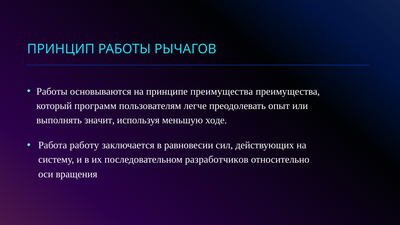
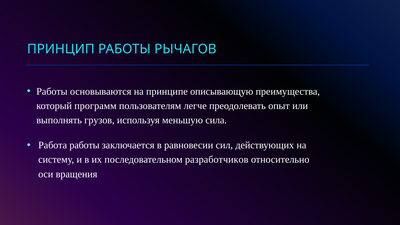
принципе преимущества: преимущества -> описывающую
значит: значит -> грузов
ходе: ходе -> сила
Работа работу: работу -> работы
